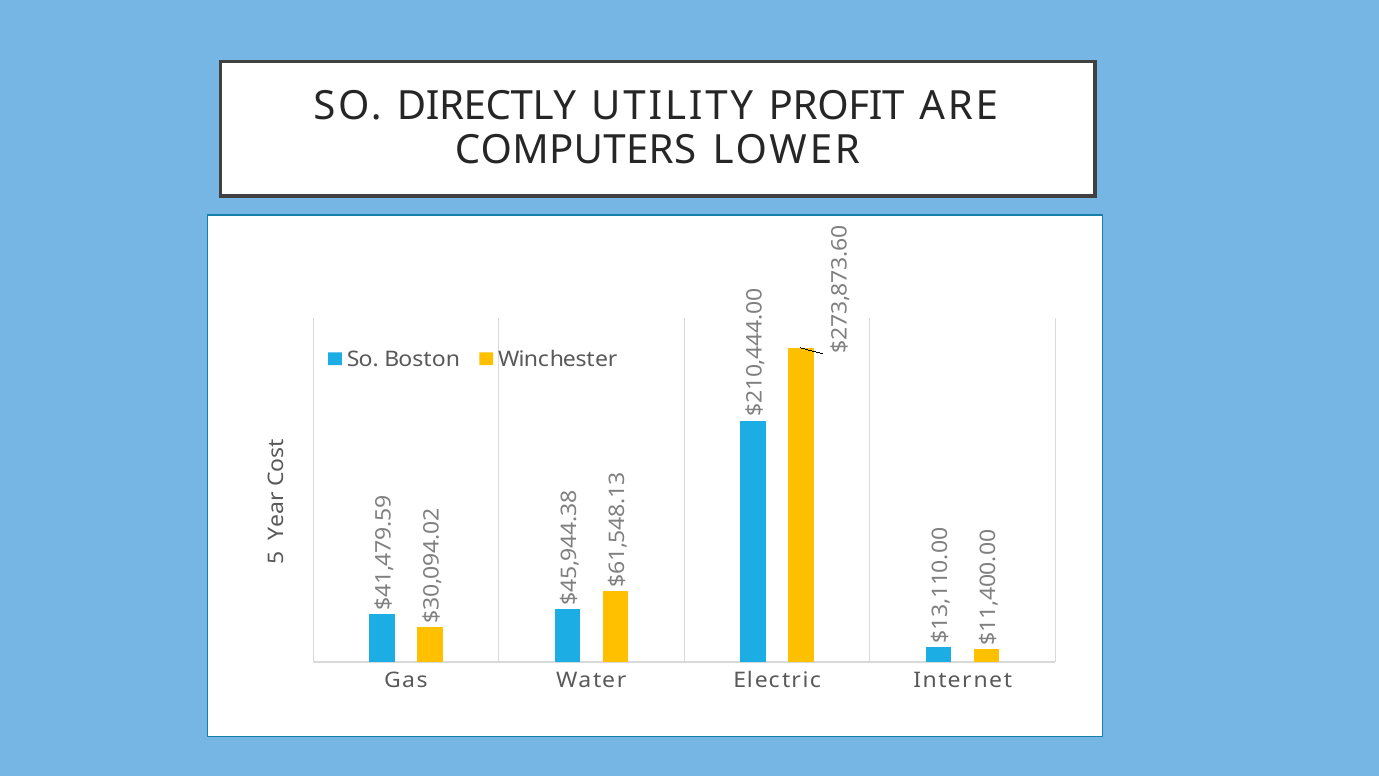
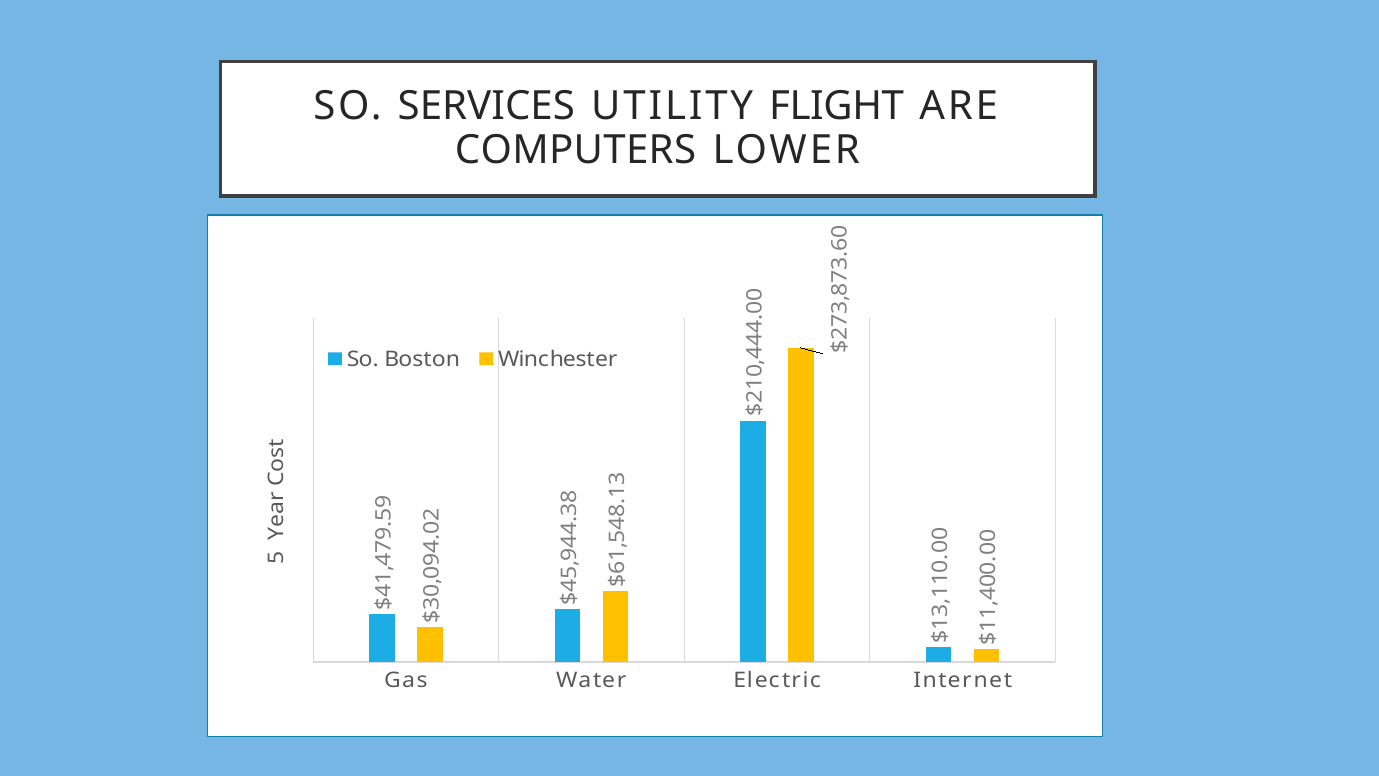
DIRECTLY: DIRECTLY -> SERVICES
PROFIT: PROFIT -> FLIGHT
